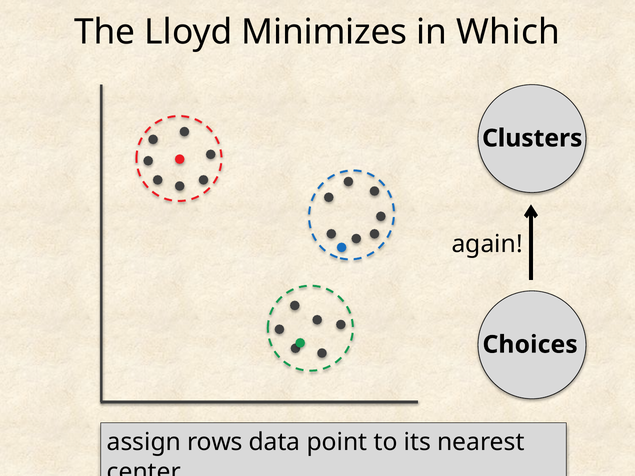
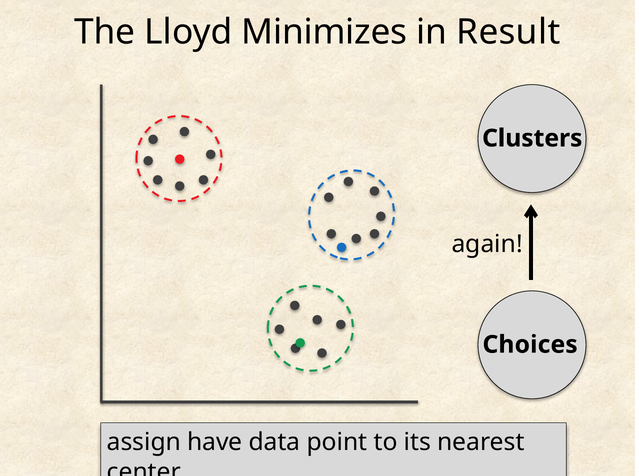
Which: Which -> Result
rows: rows -> have
